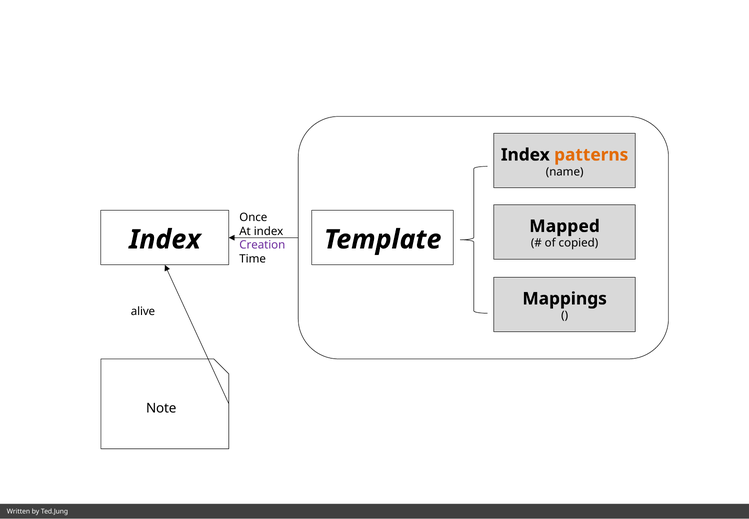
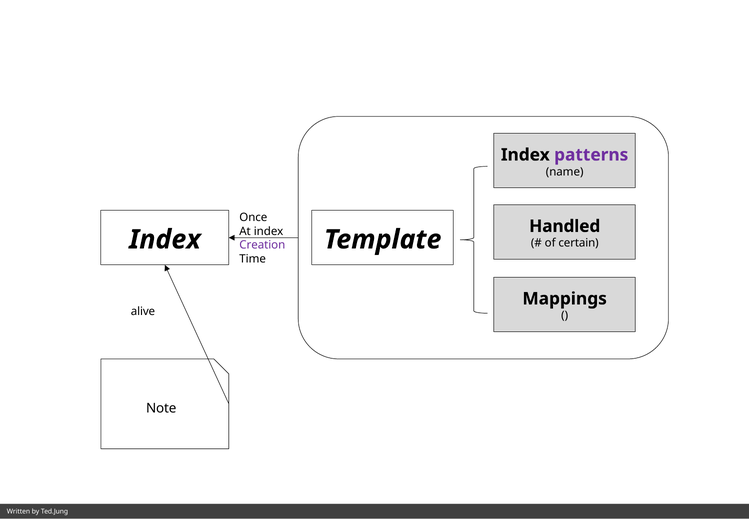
patterns colour: orange -> purple
Mapped: Mapped -> Handled
copied: copied -> certain
